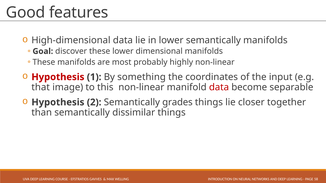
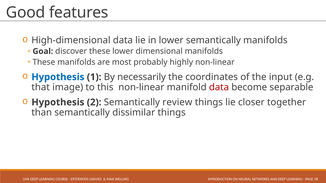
Hypothesis at (58, 77) colour: red -> blue
something: something -> necessarily
grades: grades -> review
